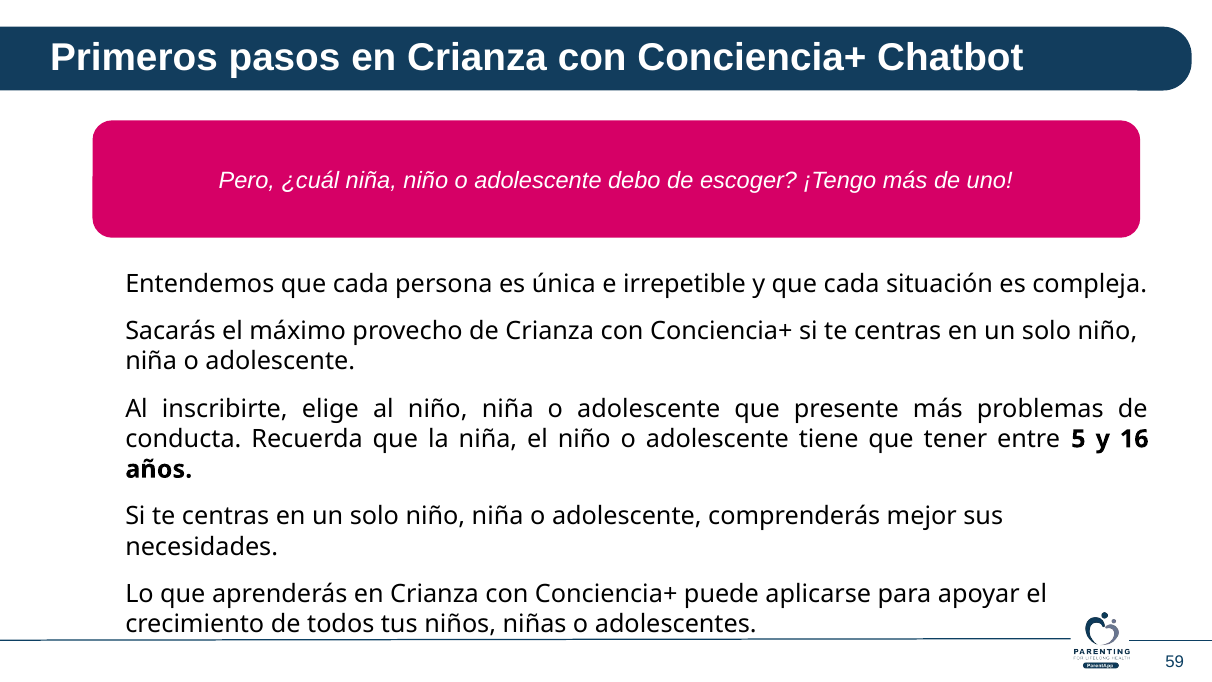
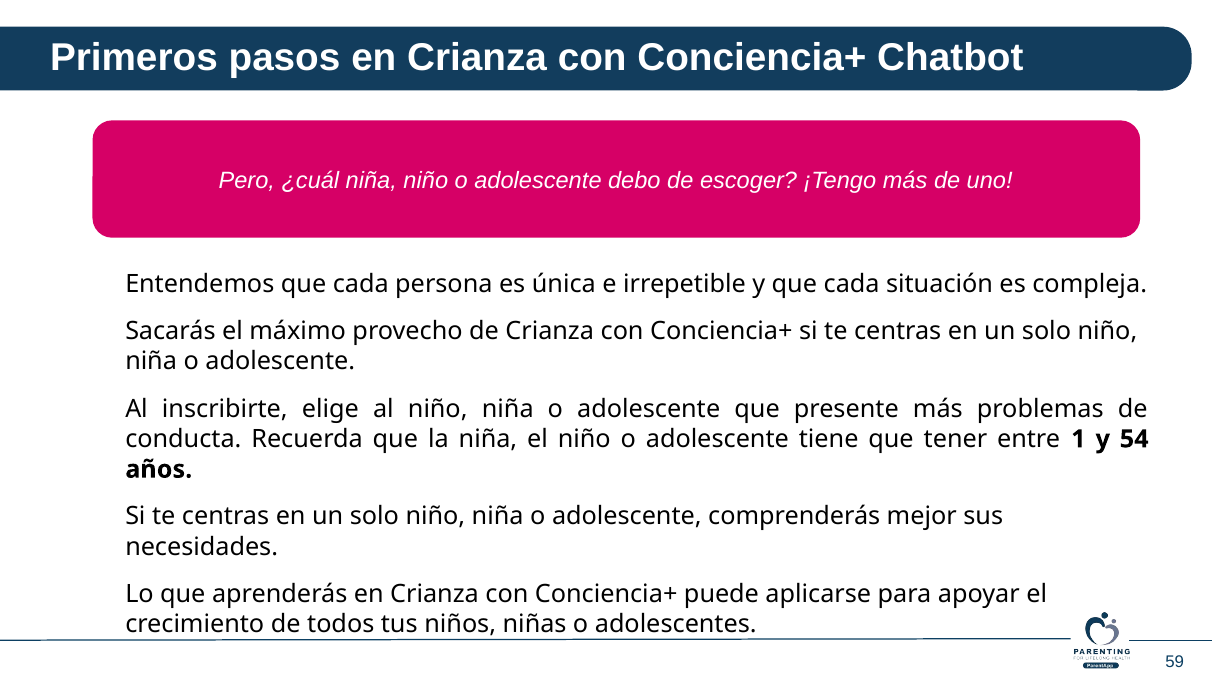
5: 5 -> 1
16: 16 -> 54
